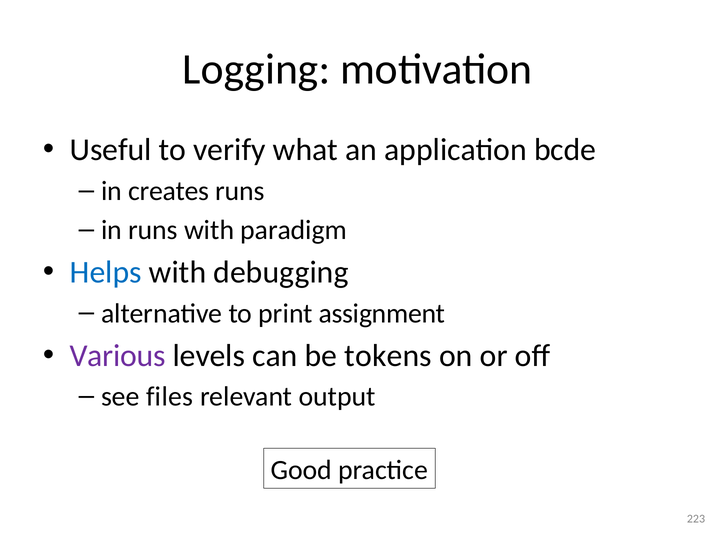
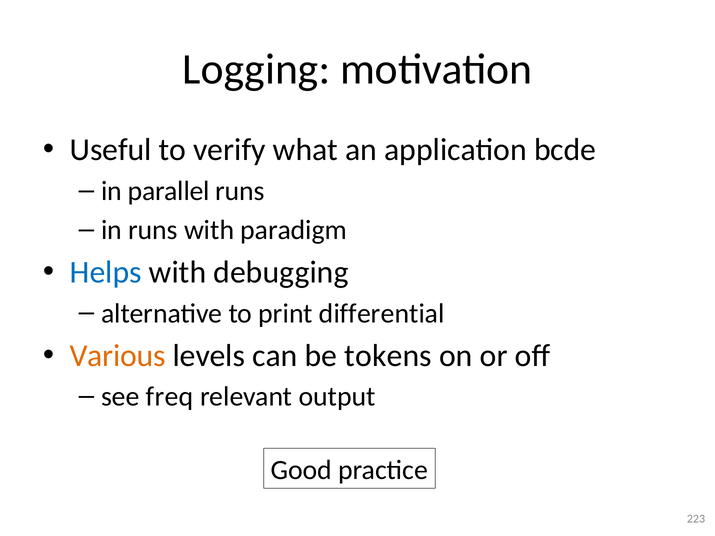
creates: creates -> parallel
assignment: assignment -> differential
Various colour: purple -> orange
files: files -> freq
